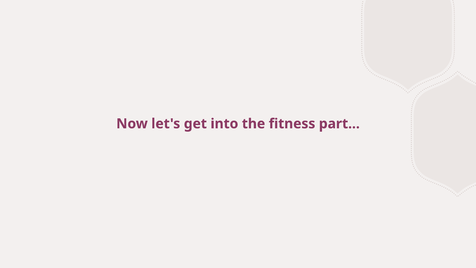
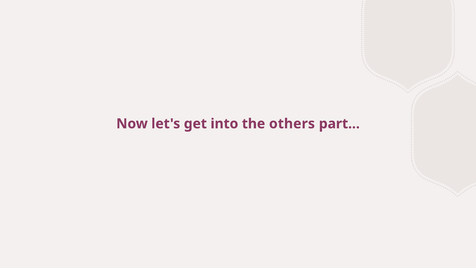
fitness: fitness -> others
